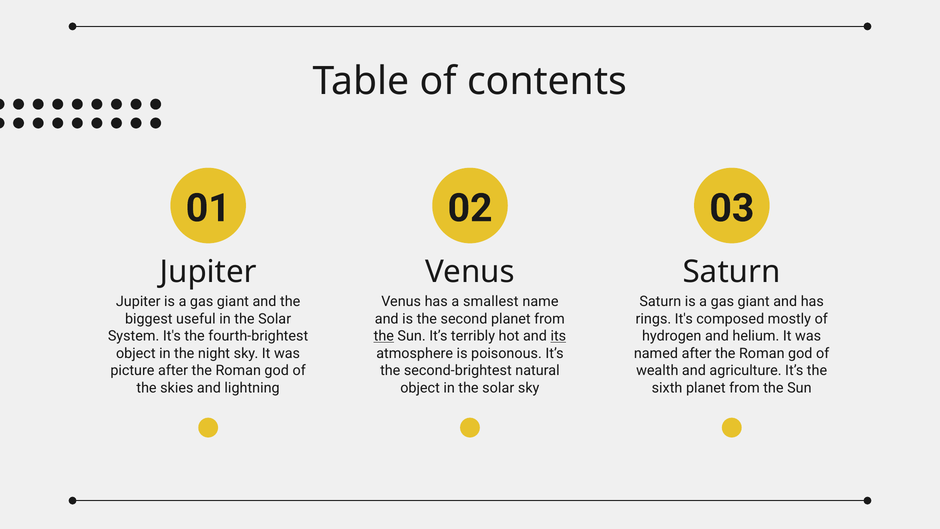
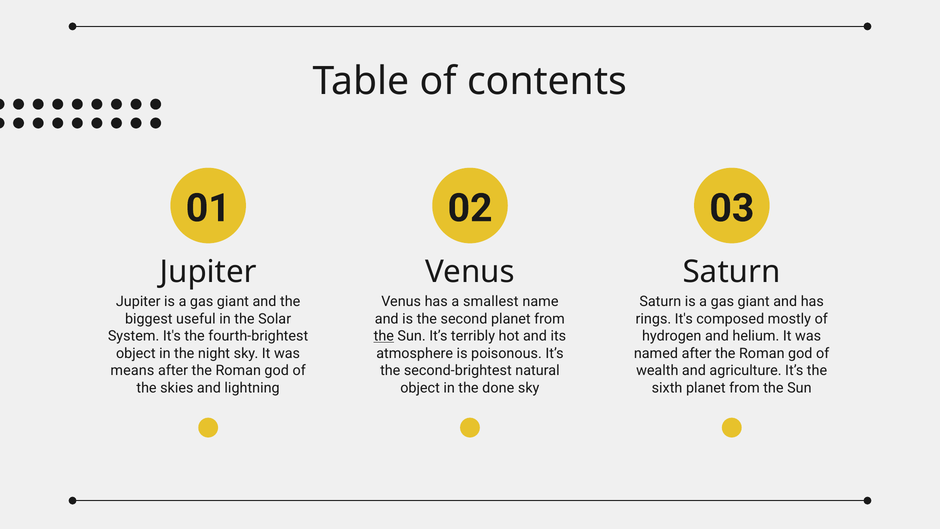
its underline: present -> none
picture: picture -> means
object in the solar: solar -> done
